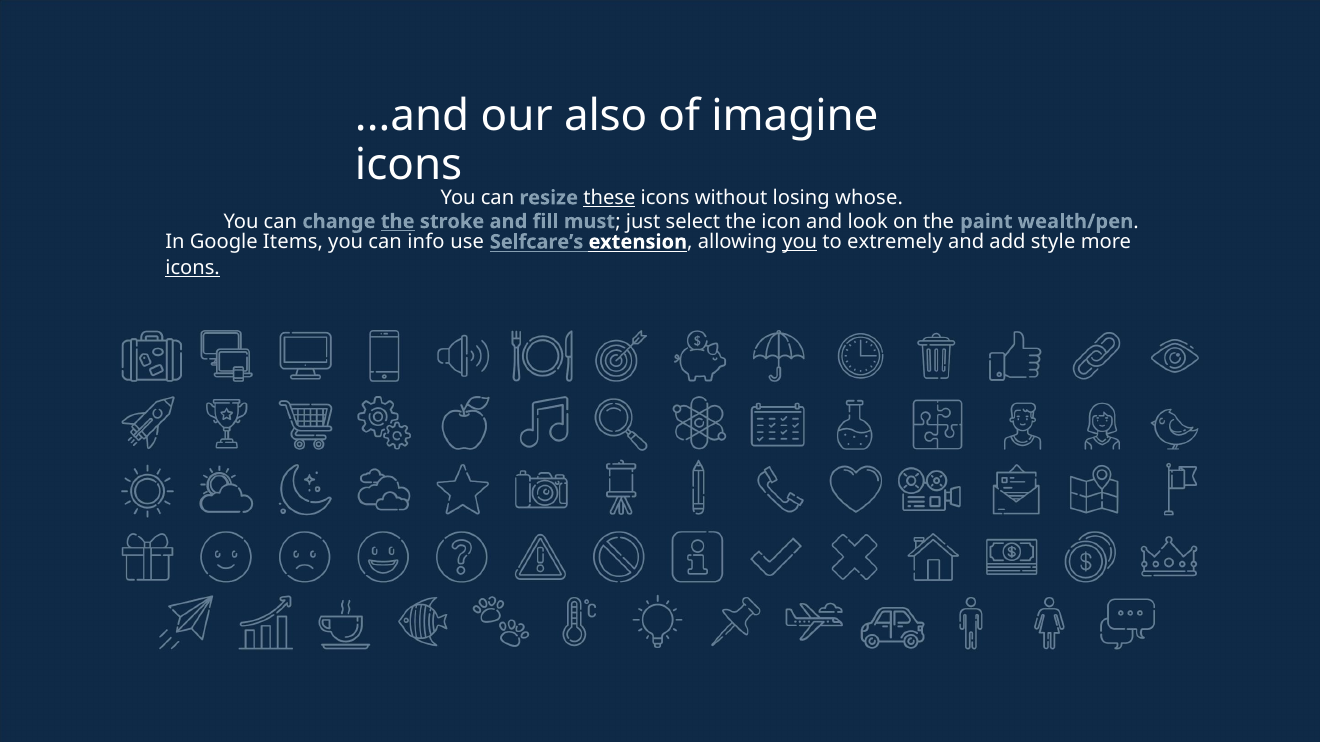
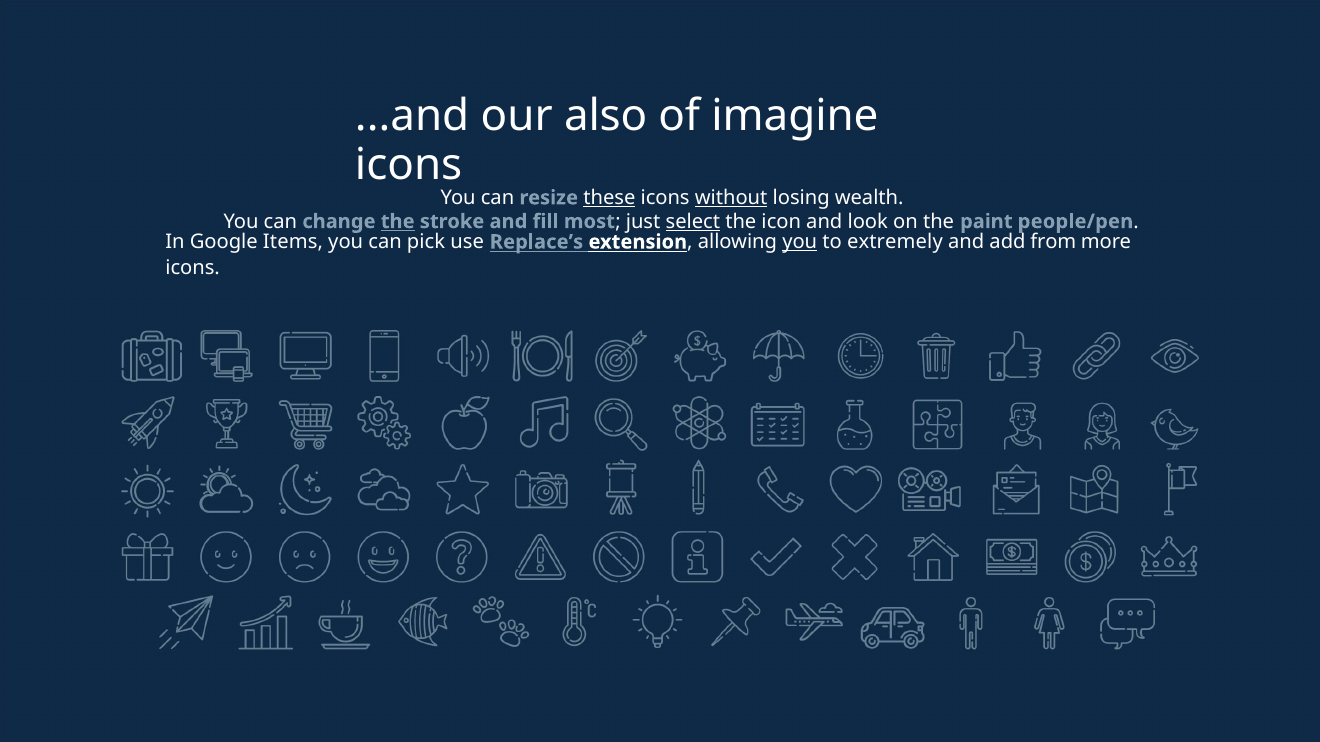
without underline: none -> present
whose: whose -> wealth
must: must -> most
select underline: none -> present
wealth/pen: wealth/pen -> people/pen
info: info -> pick
Selfcare’s: Selfcare’s -> Replace’s
style: style -> from
icons at (193, 268) underline: present -> none
